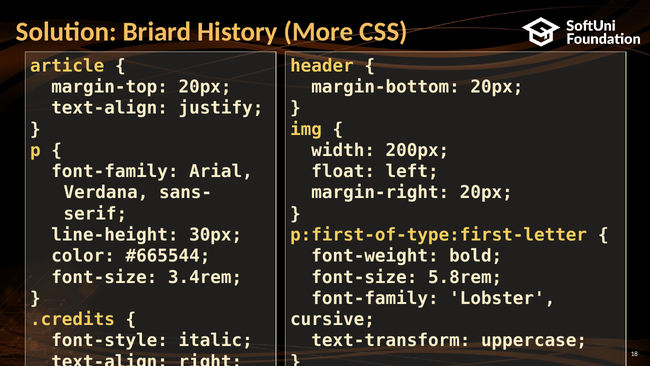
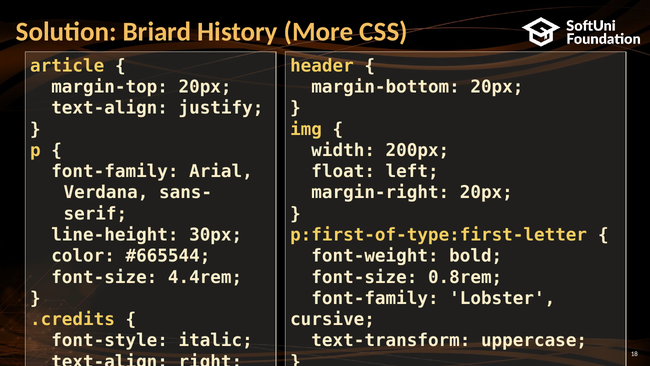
3.4rem: 3.4rem -> 4.4rem
5.8rem: 5.8rem -> 0.8rem
